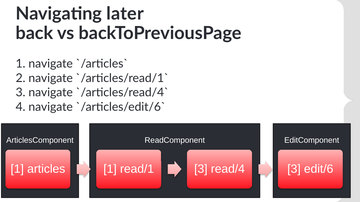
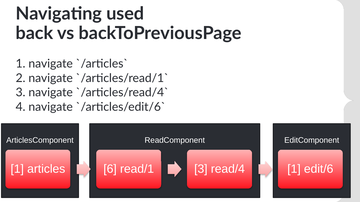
later: later -> used
1 at (110, 169): 1 -> 6
3 at (294, 169): 3 -> 1
